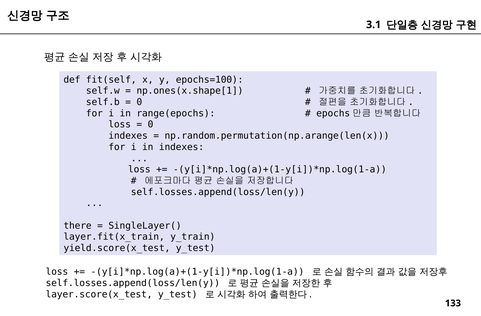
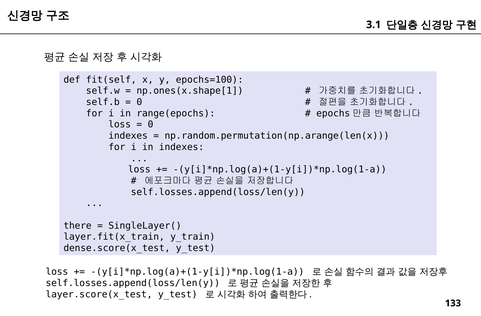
yield.score(x_test: yield.score(x_test -> dense.score(x_test
